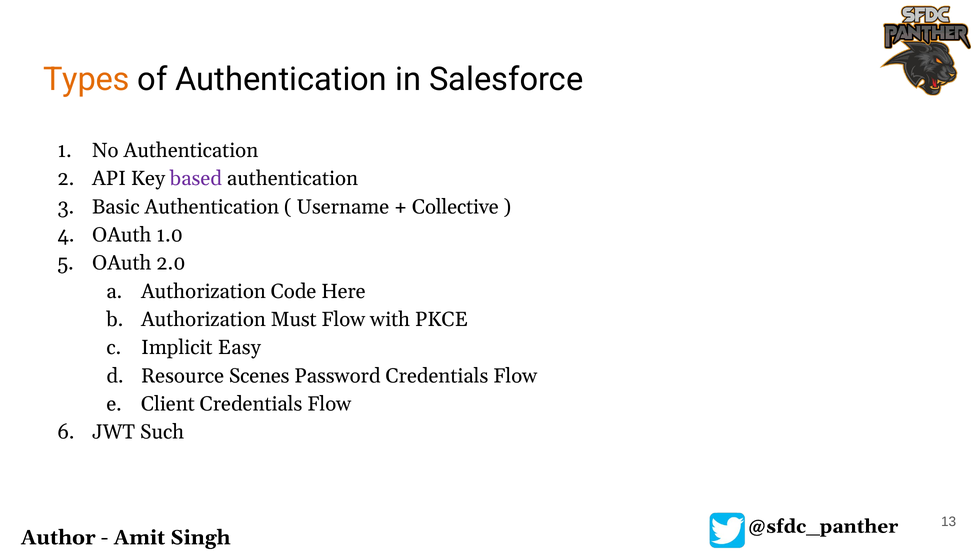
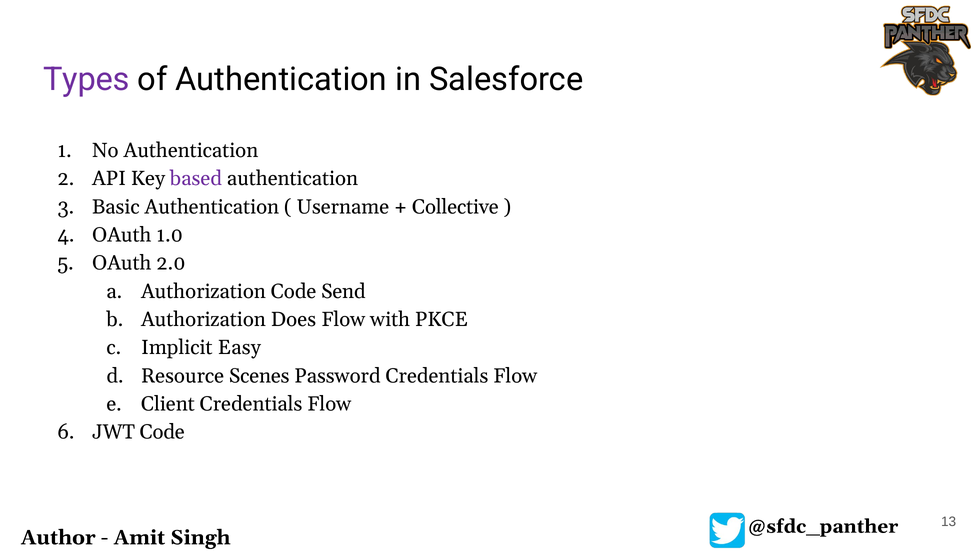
Types colour: orange -> purple
Here: Here -> Send
Must: Must -> Does
JWT Such: Such -> Code
